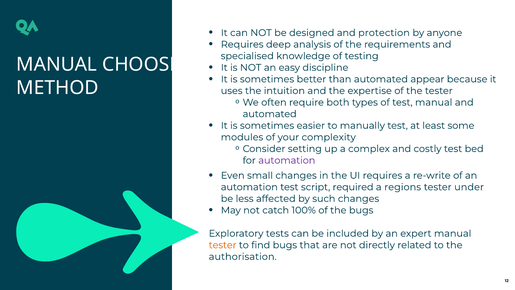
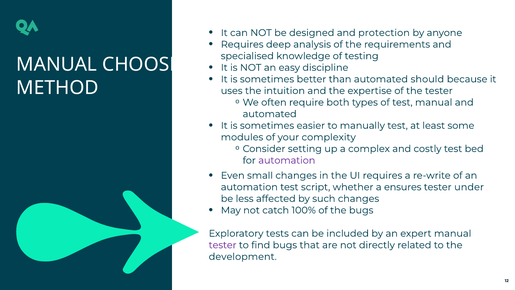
appear: appear -> should
required: required -> whether
regions: regions -> ensures
tester at (223, 245) colour: orange -> purple
authorisation: authorisation -> development
